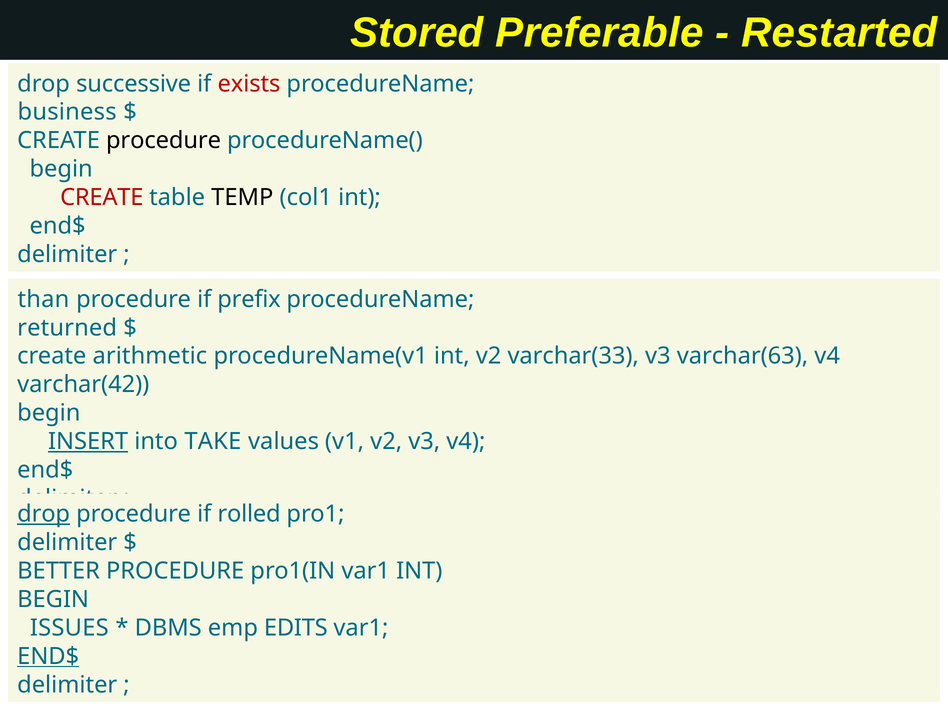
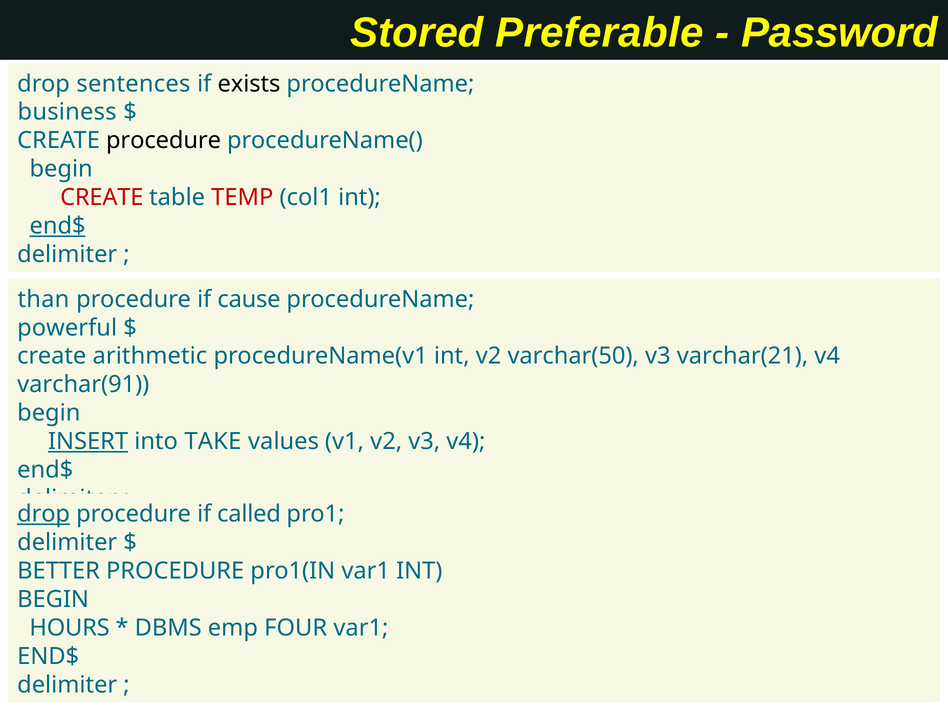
Restarted: Restarted -> Password
successive: successive -> sentences
exists colour: red -> black
TEMP colour: black -> red
end$ at (58, 226) underline: none -> present
prefix: prefix -> cause
returned: returned -> powerful
varchar(33: varchar(33 -> varchar(50
varchar(63: varchar(63 -> varchar(21
varchar(42: varchar(42 -> varchar(91
rolled: rolled -> called
ISSUES: ISSUES -> HOURS
EDITS: EDITS -> FOUR
END$ at (48, 656) underline: present -> none
